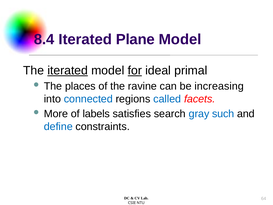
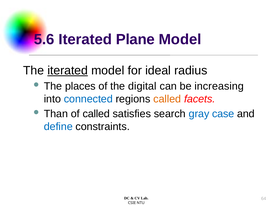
8.4: 8.4 -> 5.6
for underline: present -> none
primal: primal -> radius
ravine: ravine -> digital
called at (167, 99) colour: blue -> orange
More: More -> Than
of labels: labels -> called
such: such -> case
